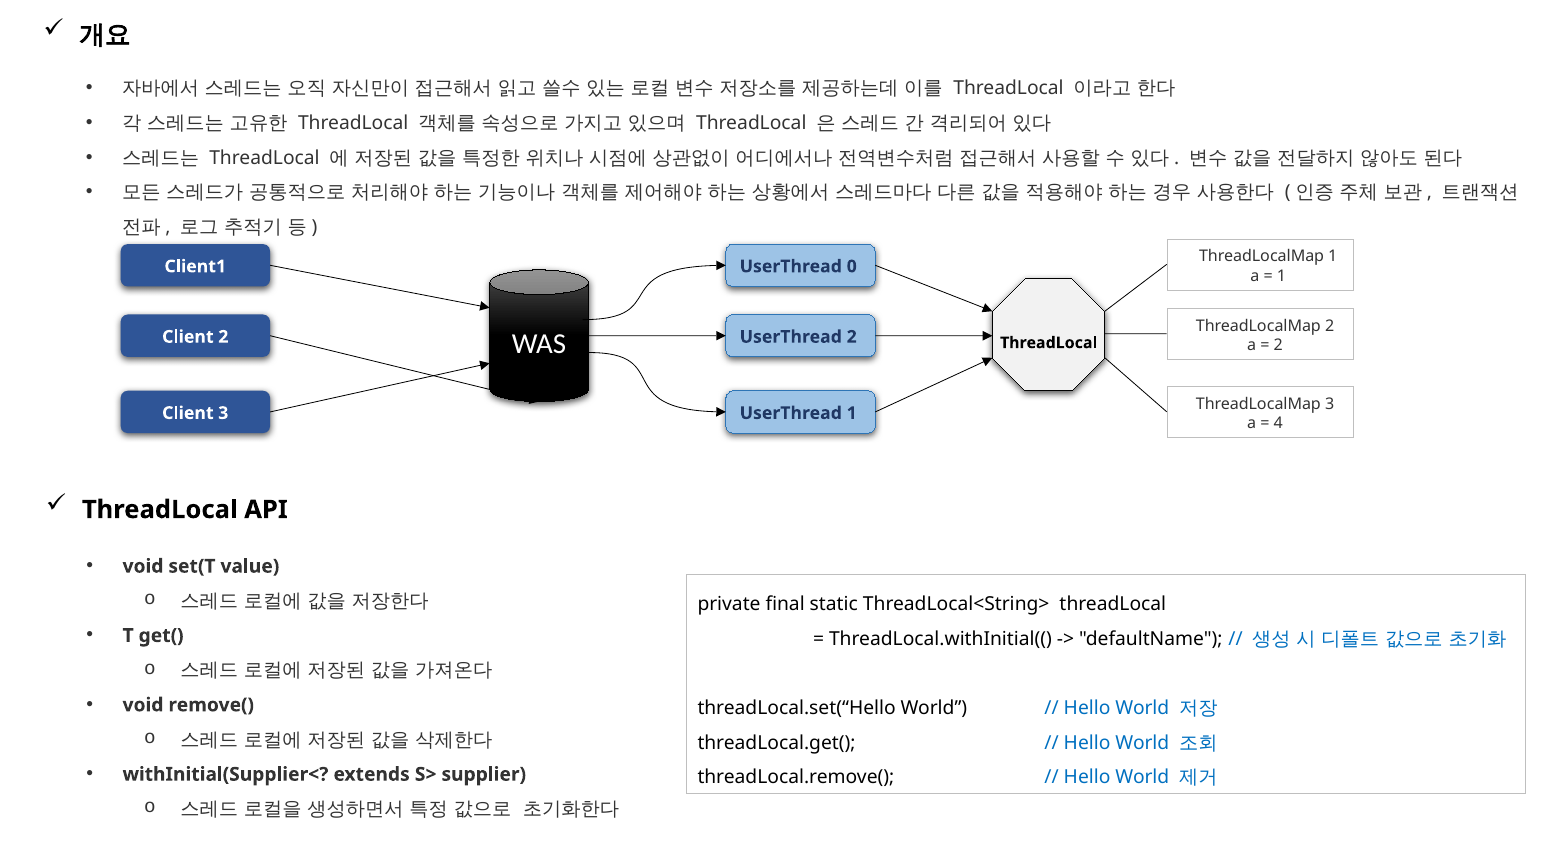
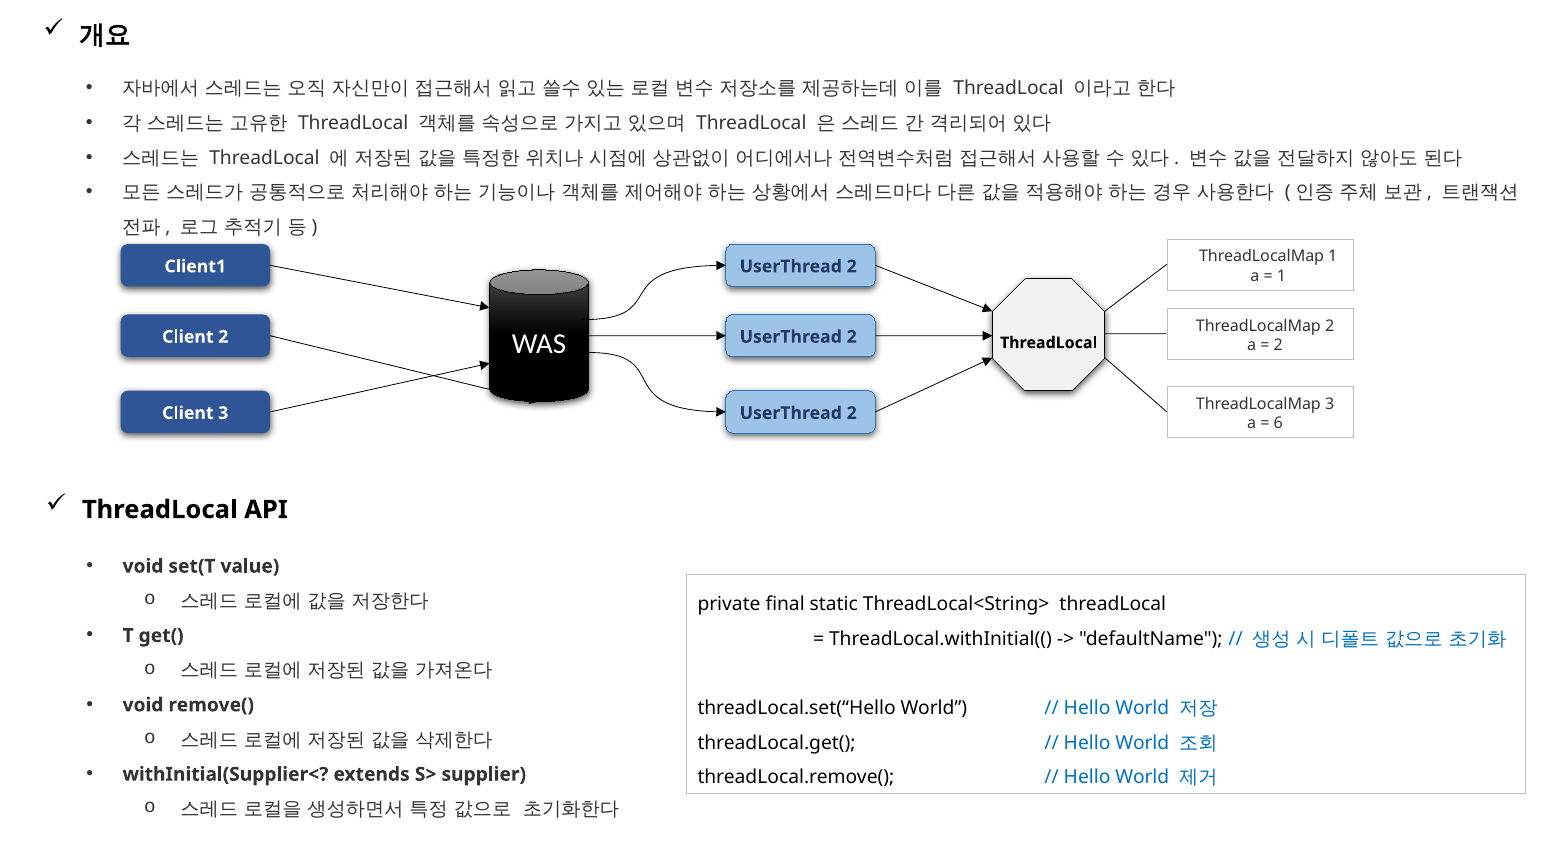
0 at (852, 267): 0 -> 2
1 at (852, 413): 1 -> 2
4: 4 -> 6
